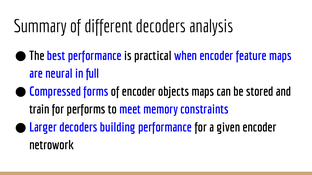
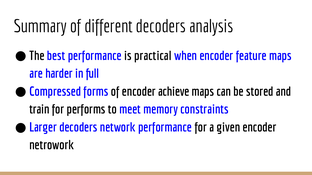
neural: neural -> harder
objects: objects -> achieve
building: building -> network
